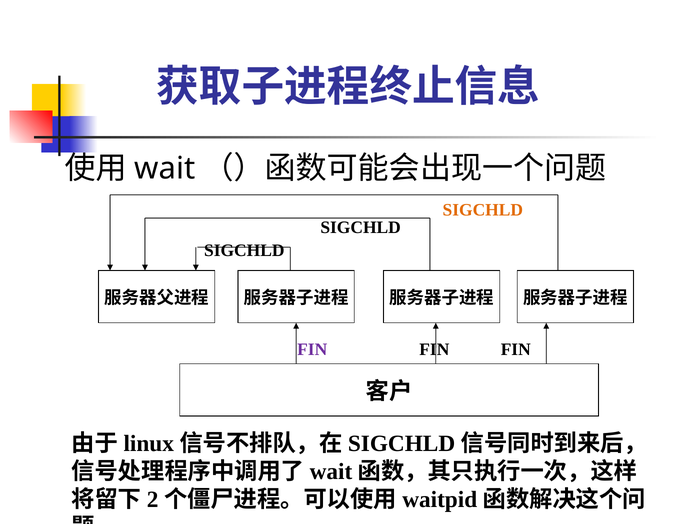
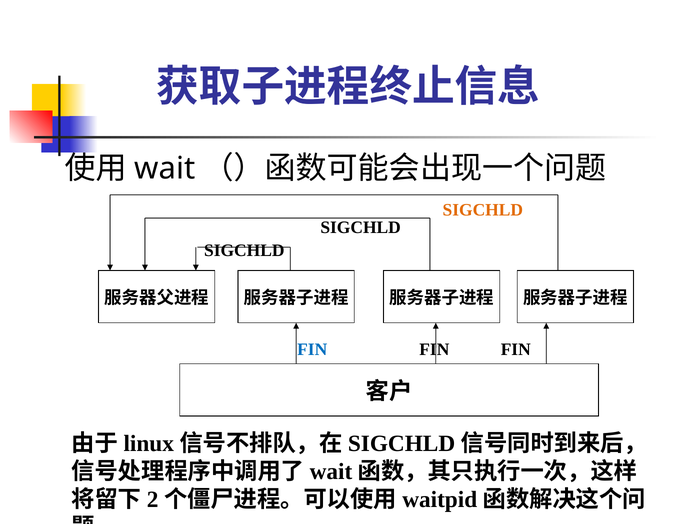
FIN at (312, 349) colour: purple -> blue
